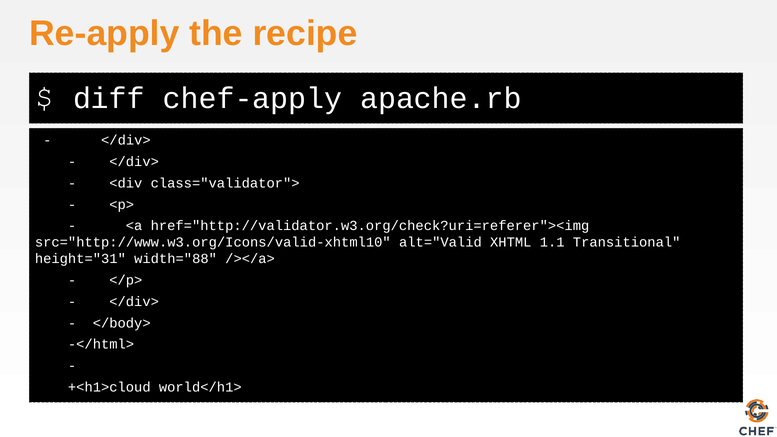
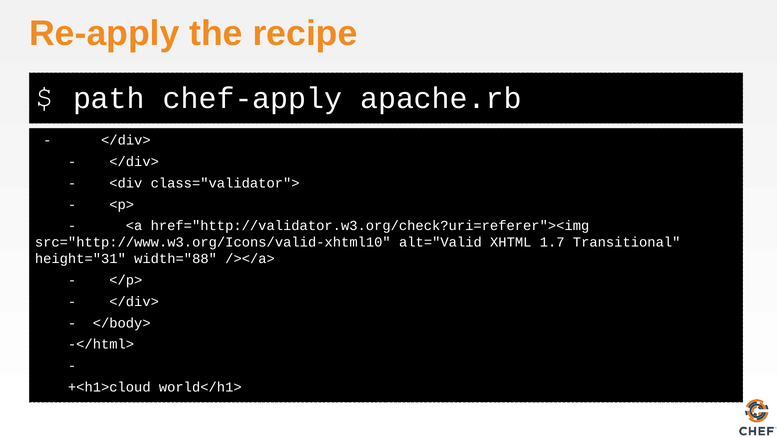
diff: diff -> path
1.1: 1.1 -> 1.7
